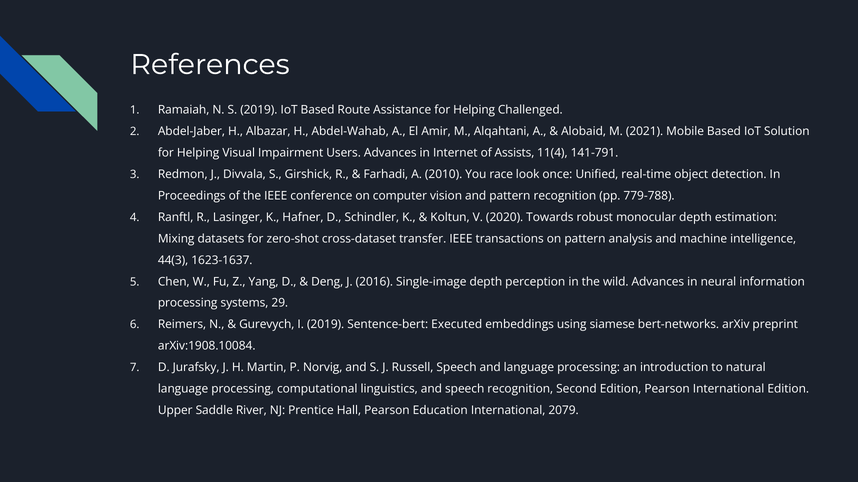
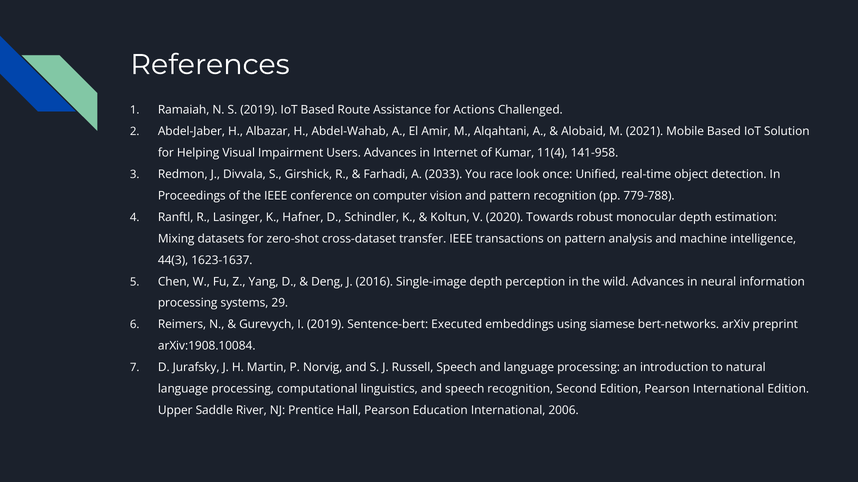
Assistance for Helping: Helping -> Actions
Assists: Assists -> Kumar
141-791: 141-791 -> 141-958
2010: 2010 -> 2033
2079: 2079 -> 2006
